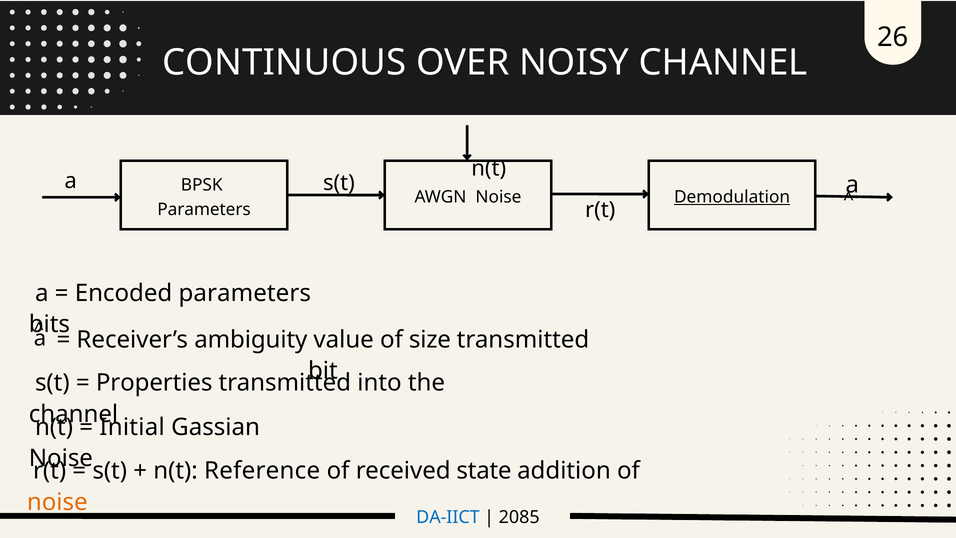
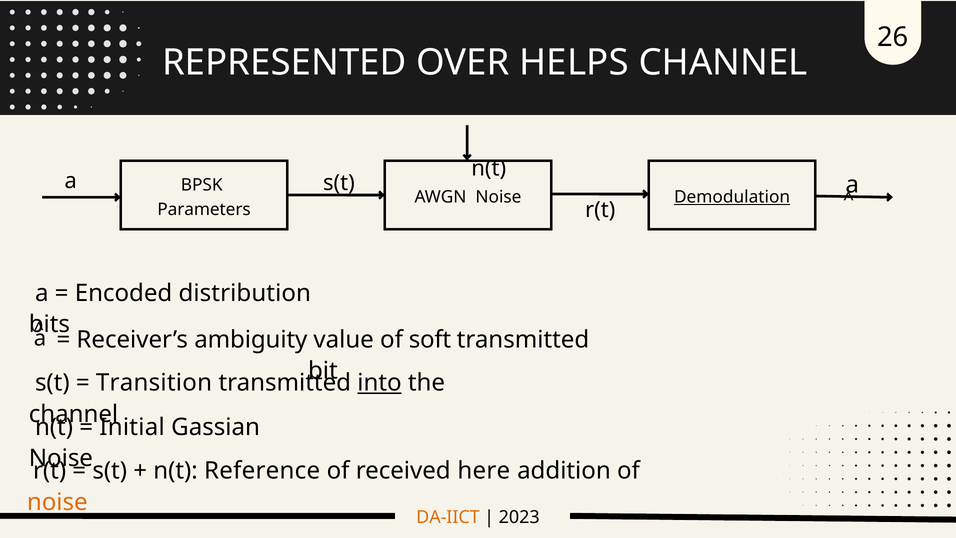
CONTINUOUS: CONTINUOUS -> REPRESENTED
NOISY: NOISY -> HELPS
Encoded parameters: parameters -> distribution
size: size -> soft
Properties: Properties -> Transition
into underline: none -> present
state: state -> here
DA-IICT colour: blue -> orange
2085: 2085 -> 2023
